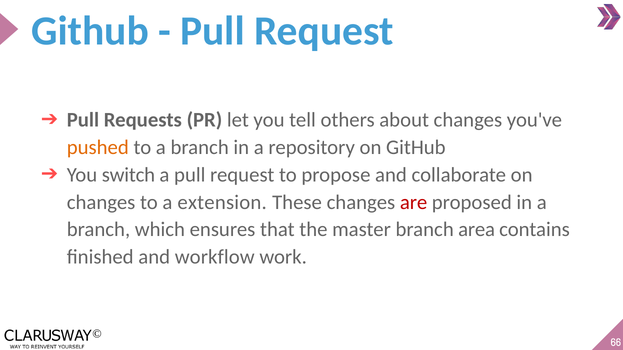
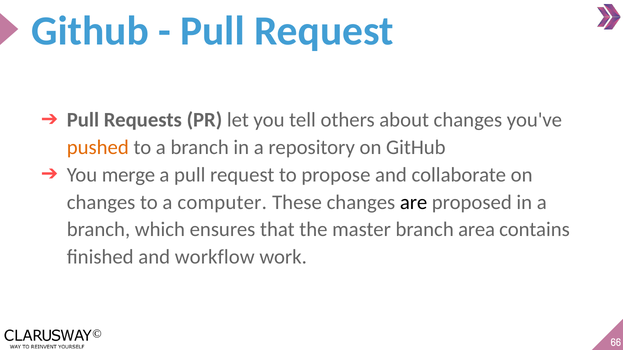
switch: switch -> merge
extension: extension -> computer
are colour: red -> black
